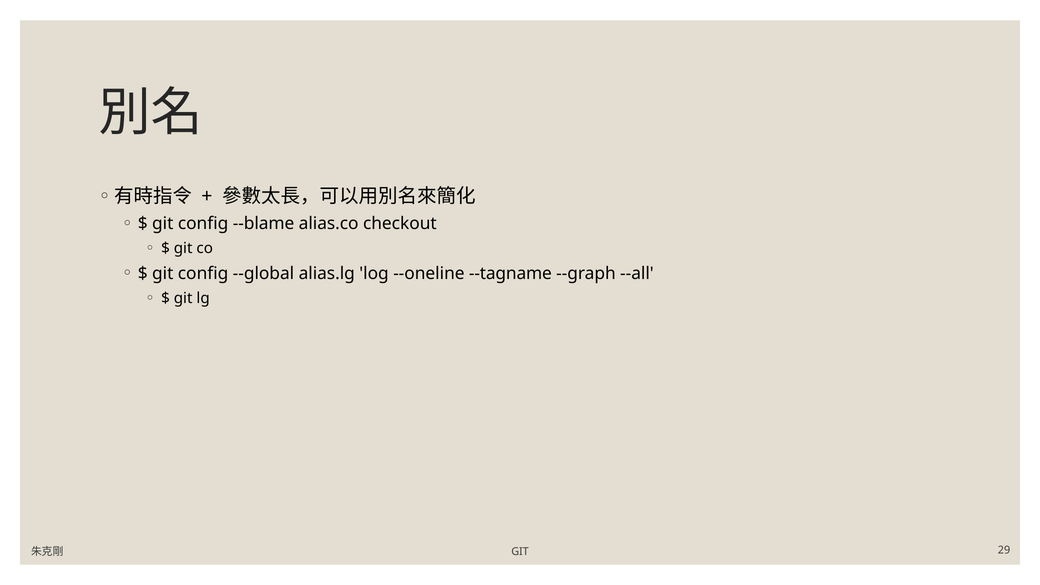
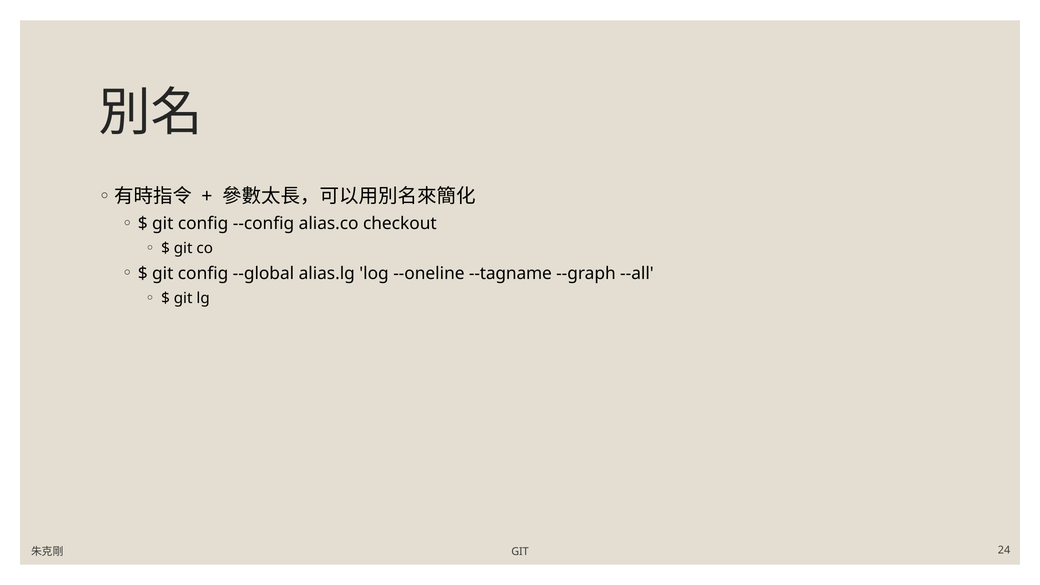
--blame: --blame -> --config
29: 29 -> 24
